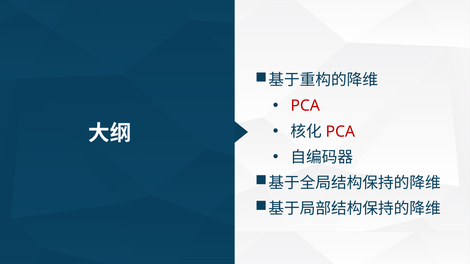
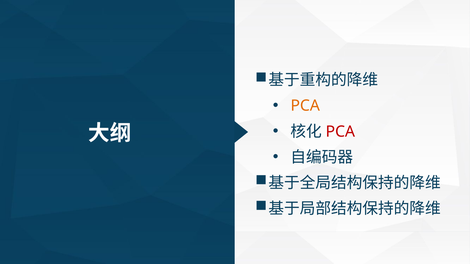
PCA at (305, 106) colour: red -> orange
